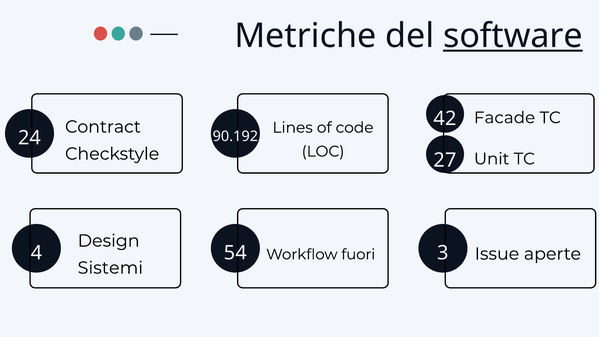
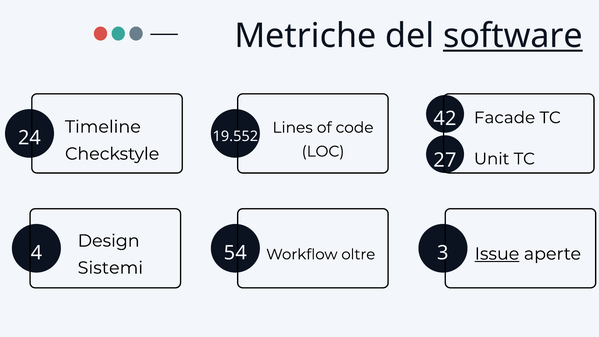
Contract: Contract -> Timeline
90.192: 90.192 -> 19.552
fuori: fuori -> oltre
Issue underline: none -> present
